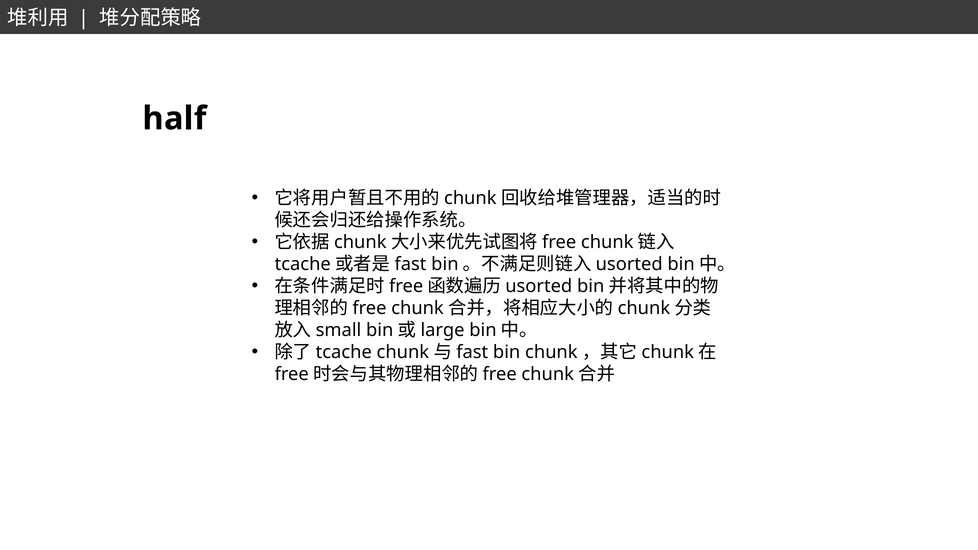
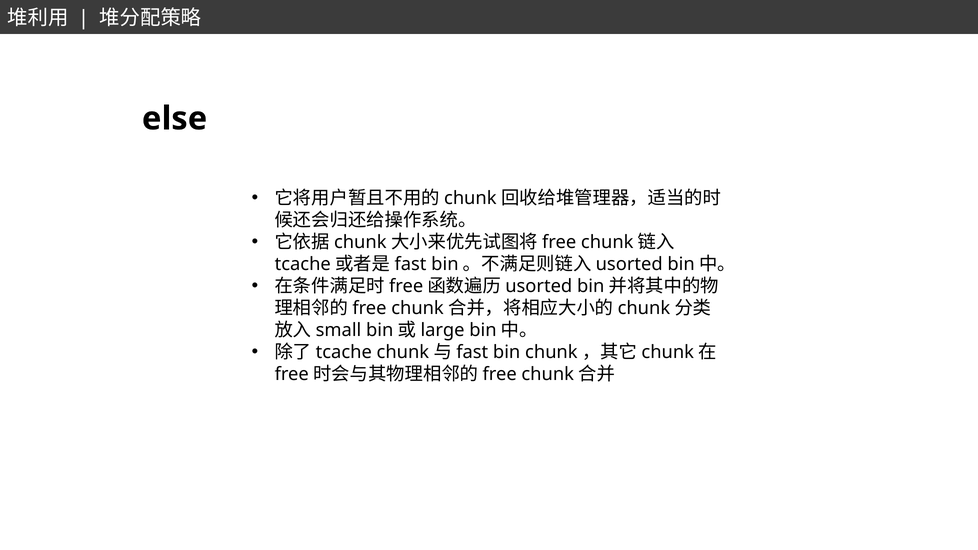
half: half -> else
